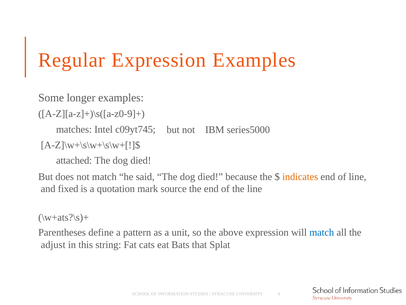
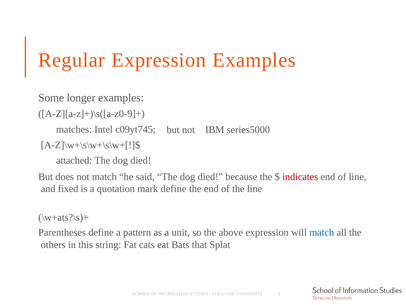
indicates colour: orange -> red
mark source: source -> define
adjust: adjust -> others
